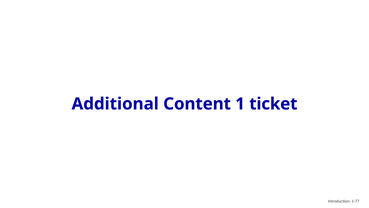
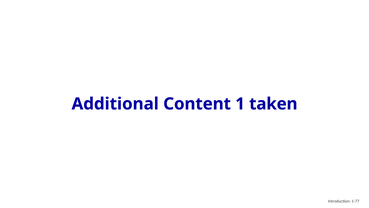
ticket: ticket -> taken
